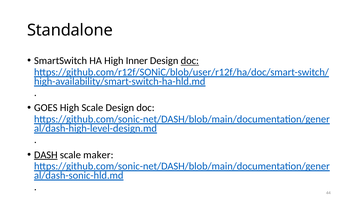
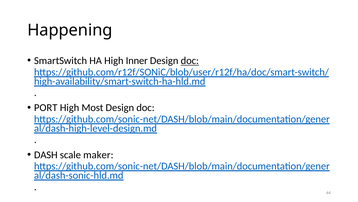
Standalone: Standalone -> Happening
GOES: GOES -> PORT
High Scale: Scale -> Most
DASH underline: present -> none
